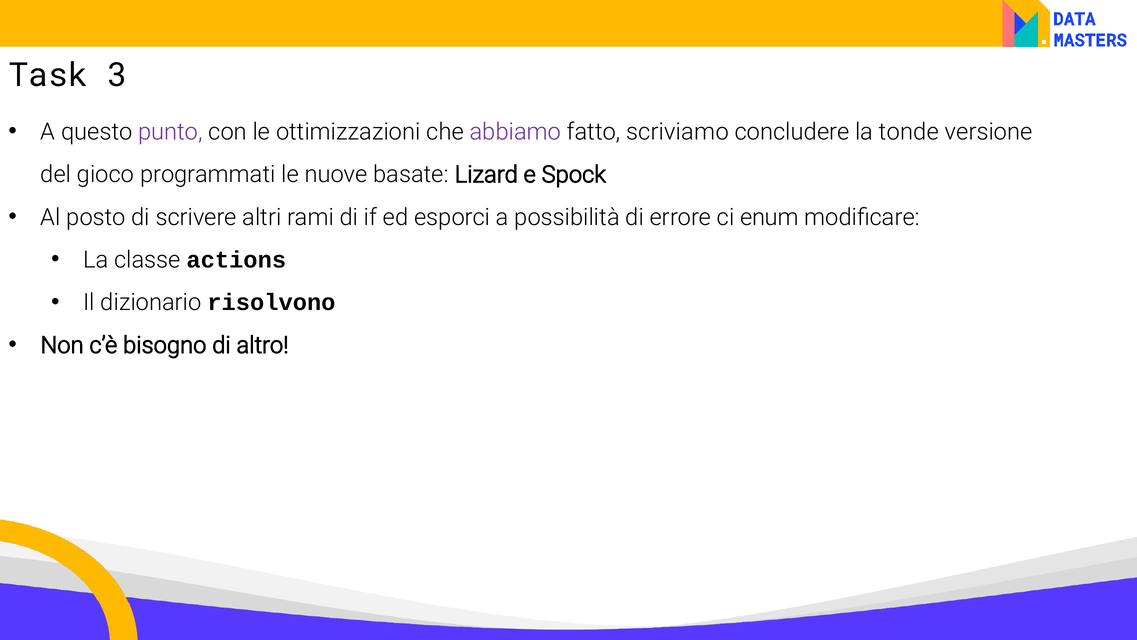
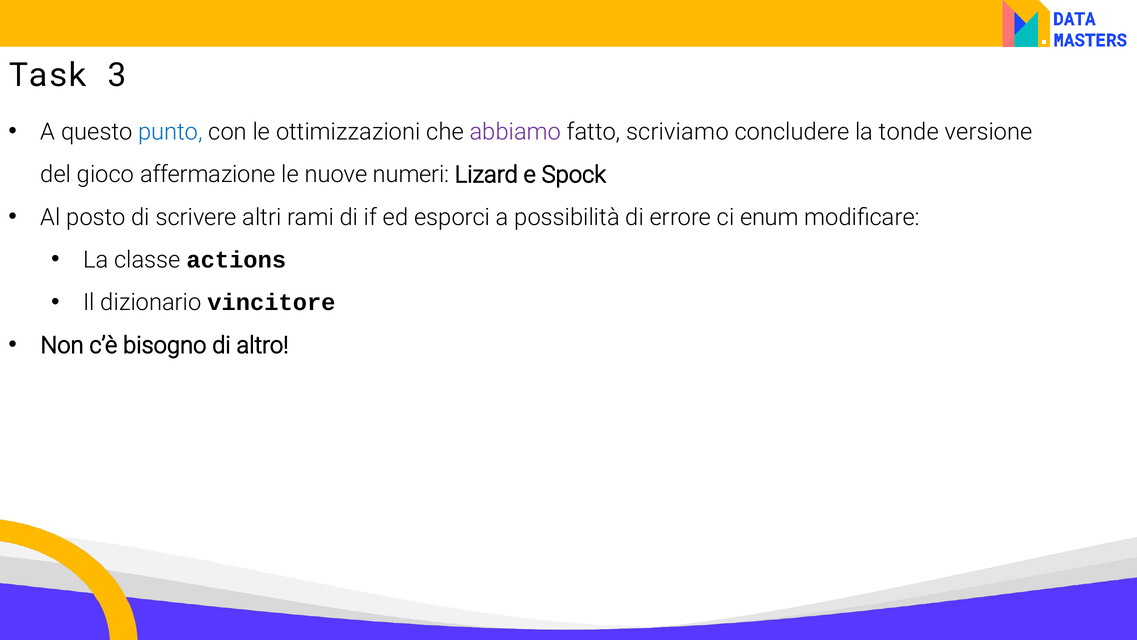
punto colour: purple -> blue
programmati: programmati -> affermazione
basate: basate -> numeri
risolvono: risolvono -> vincitore
